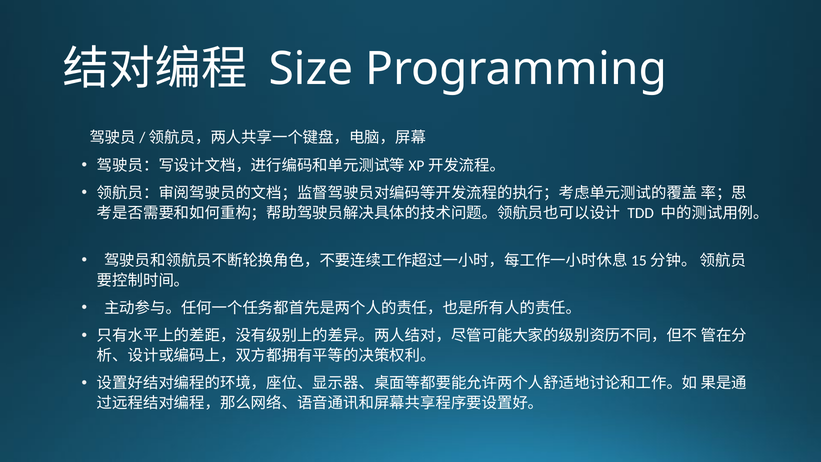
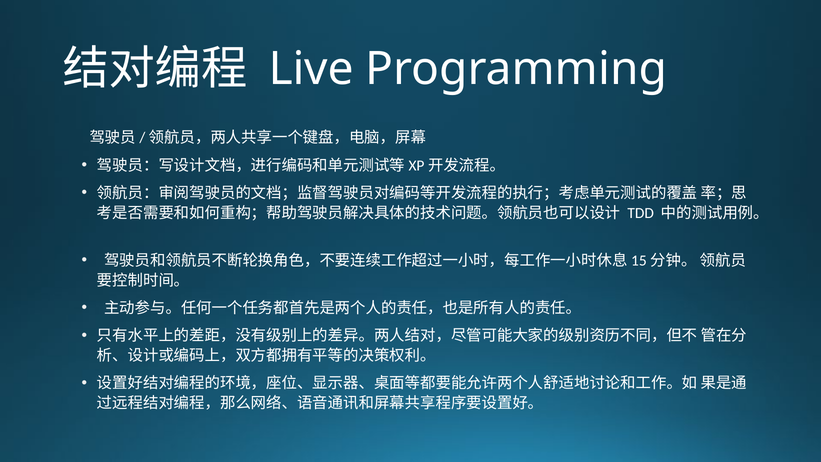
Size: Size -> Live
